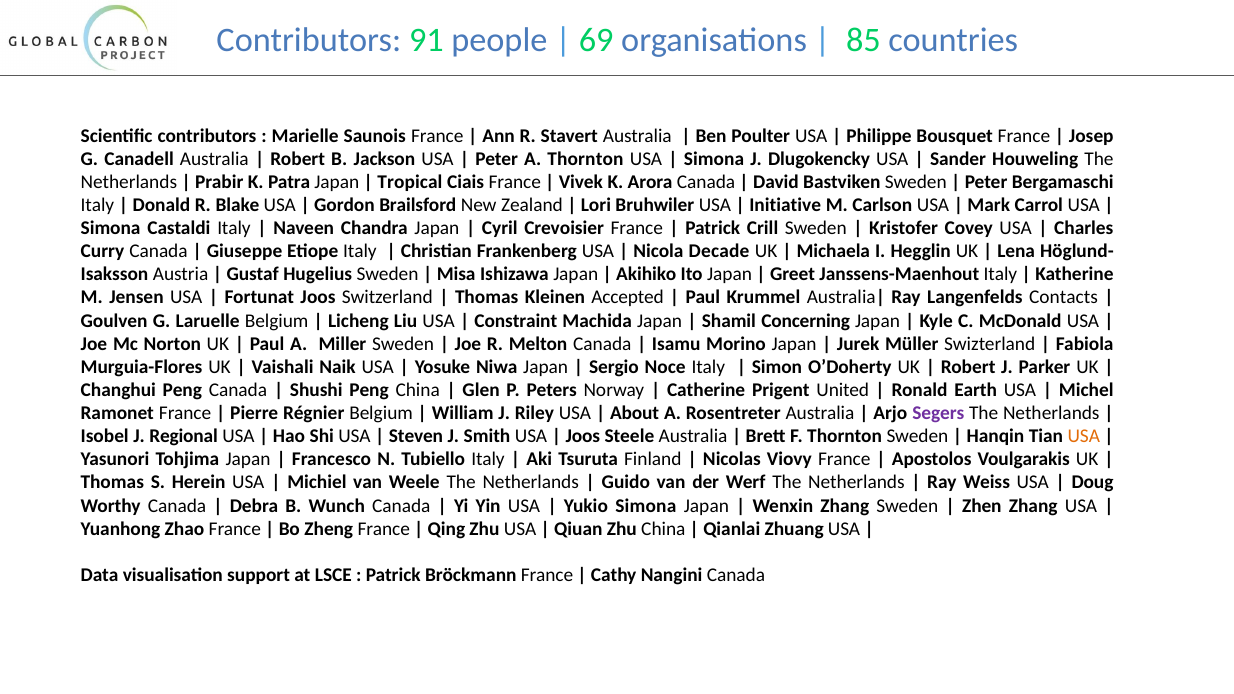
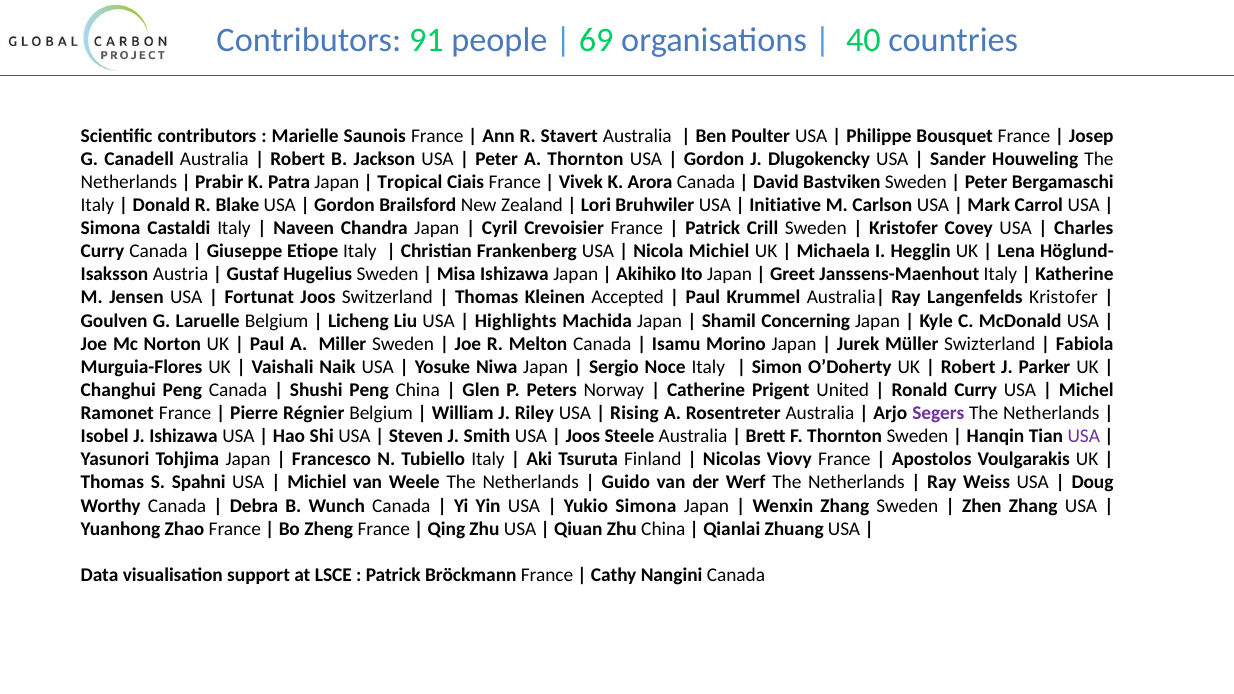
85: 85 -> 40
Simona at (714, 159): Simona -> Gordon
Nicola Decade: Decade -> Michiel
Langenfelds Contacts: Contacts -> Kristofer
Constraint: Constraint -> Highlights
Ronald Earth: Earth -> Curry
About: About -> Rising
J Regional: Regional -> Ishizawa
USA at (1084, 436) colour: orange -> purple
Herein: Herein -> Spahni
